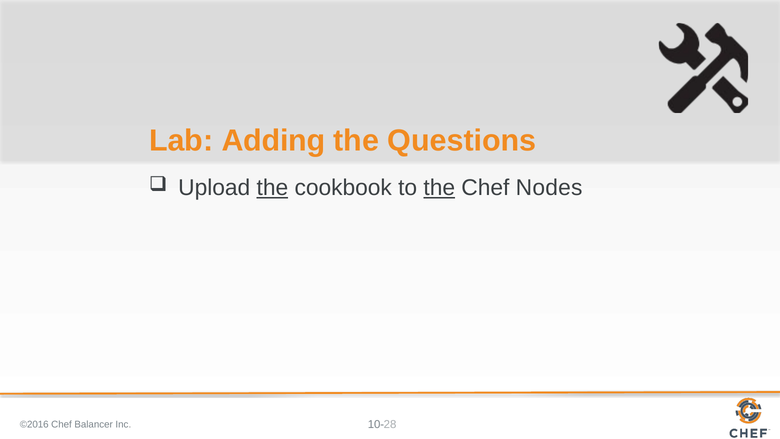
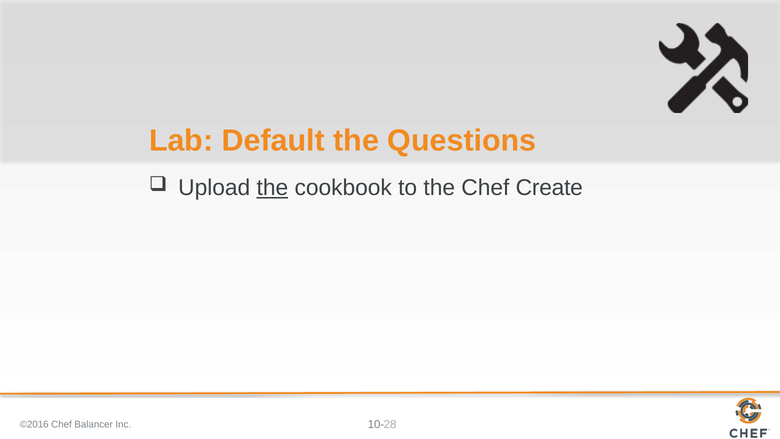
Adding: Adding -> Default
the at (439, 188) underline: present -> none
Nodes: Nodes -> Create
